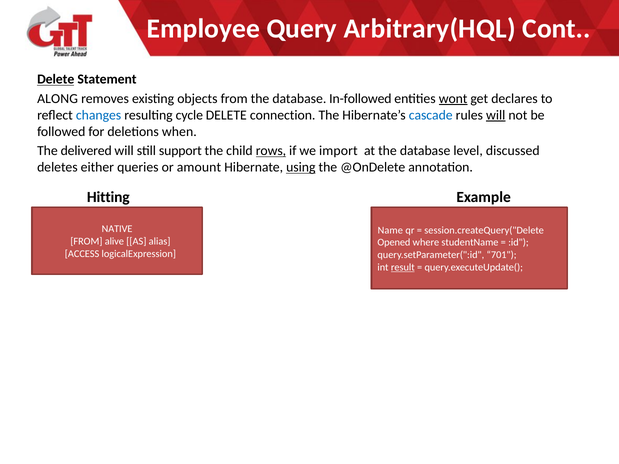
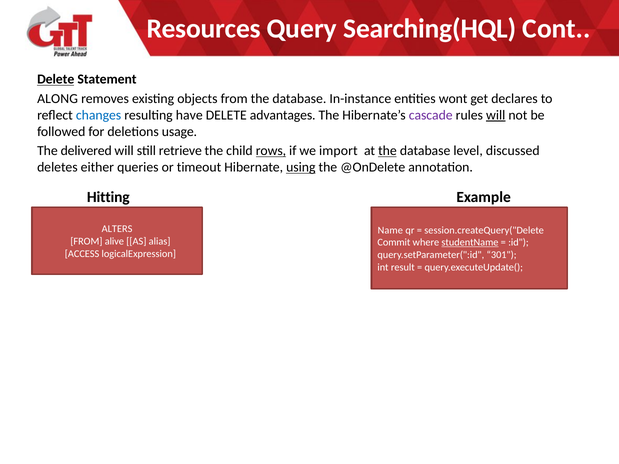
Employee: Employee -> Resources
Arbitrary(HQL: Arbitrary(HQL -> Searching(HQL
In-followed: In-followed -> In-instance
wont underline: present -> none
cycle: cycle -> have
connection: connection -> advantages
cascade colour: blue -> purple
when: when -> usage
support: support -> retrieve
the at (387, 151) underline: none -> present
amount: amount -> timeout
NATIVE: NATIVE -> ALTERS
Opened: Opened -> Commit
studentName underline: none -> present
701: 701 -> 301
result underline: present -> none
